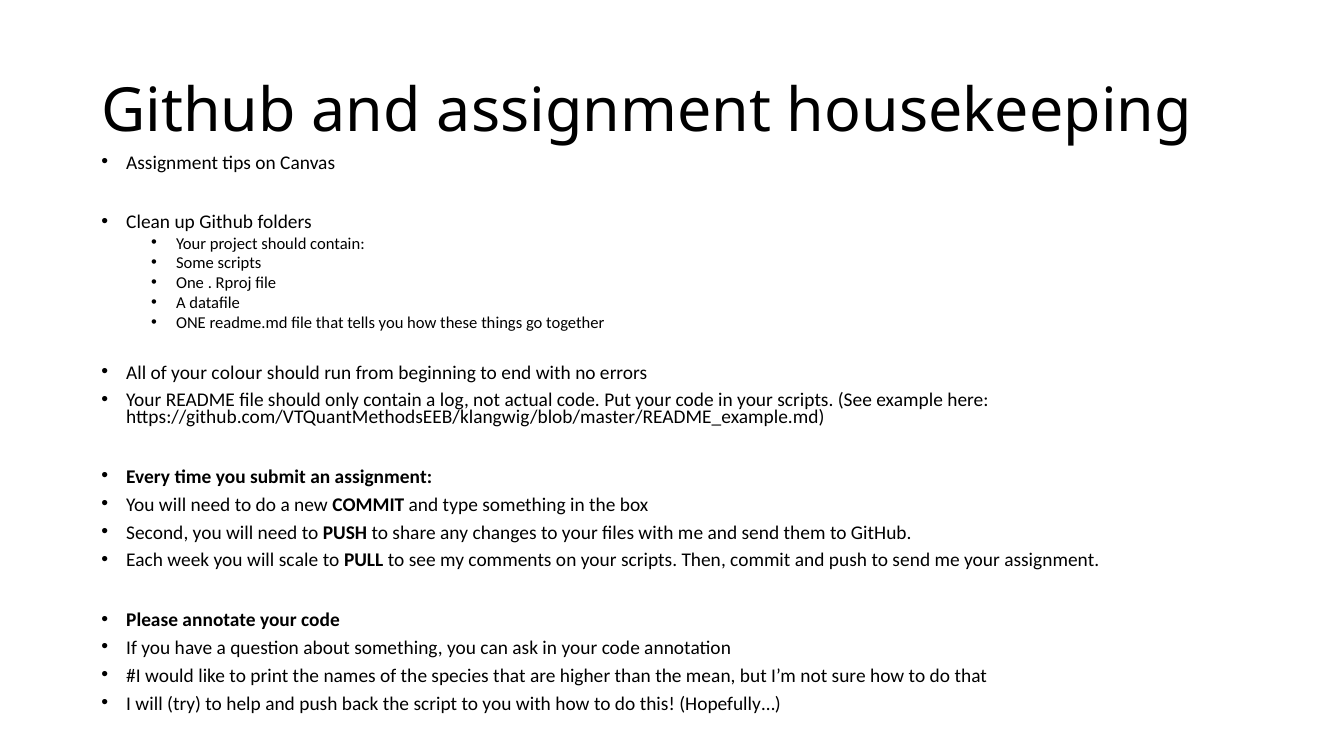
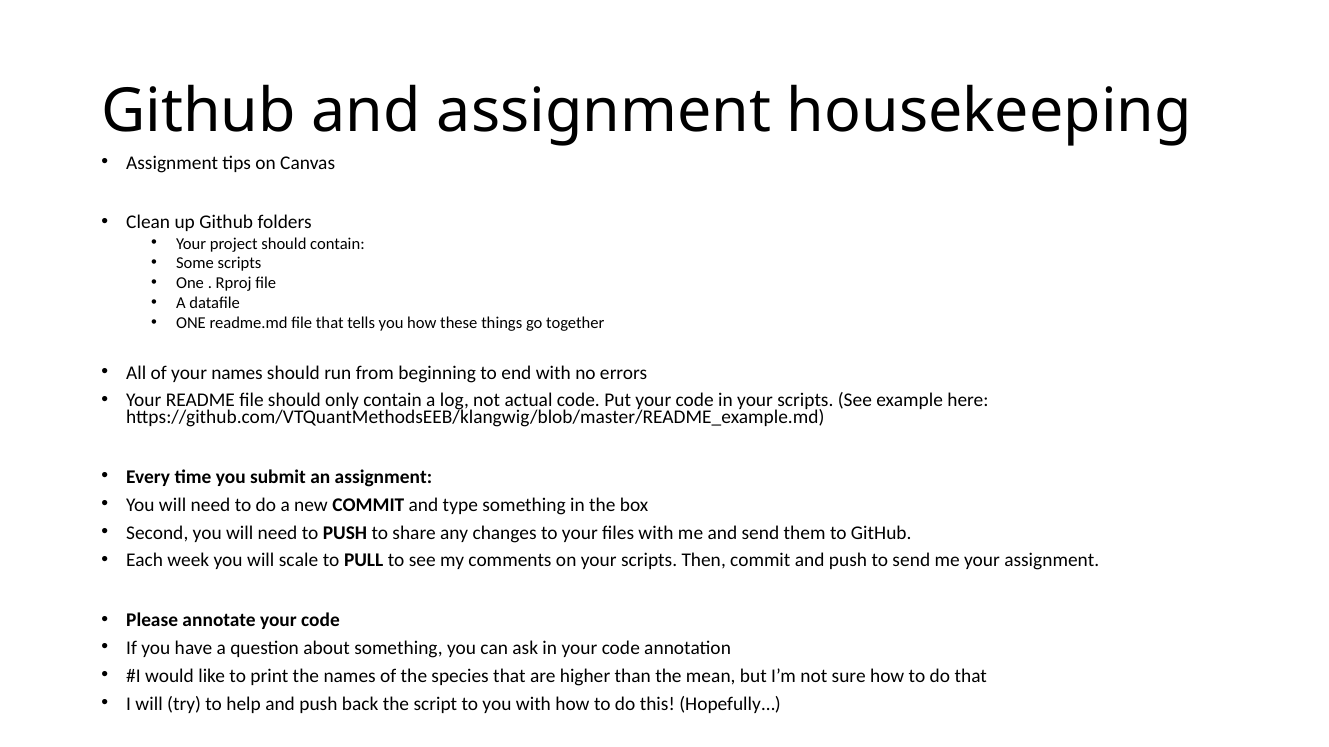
your colour: colour -> names
